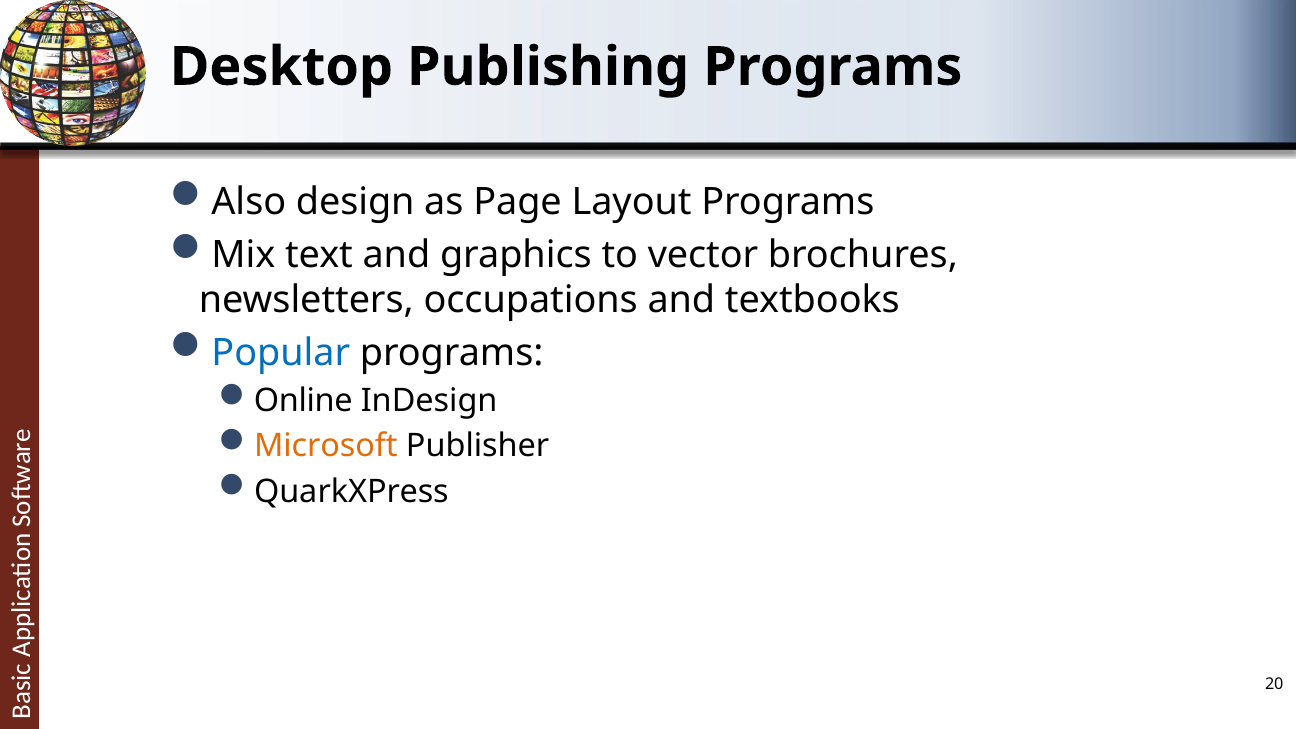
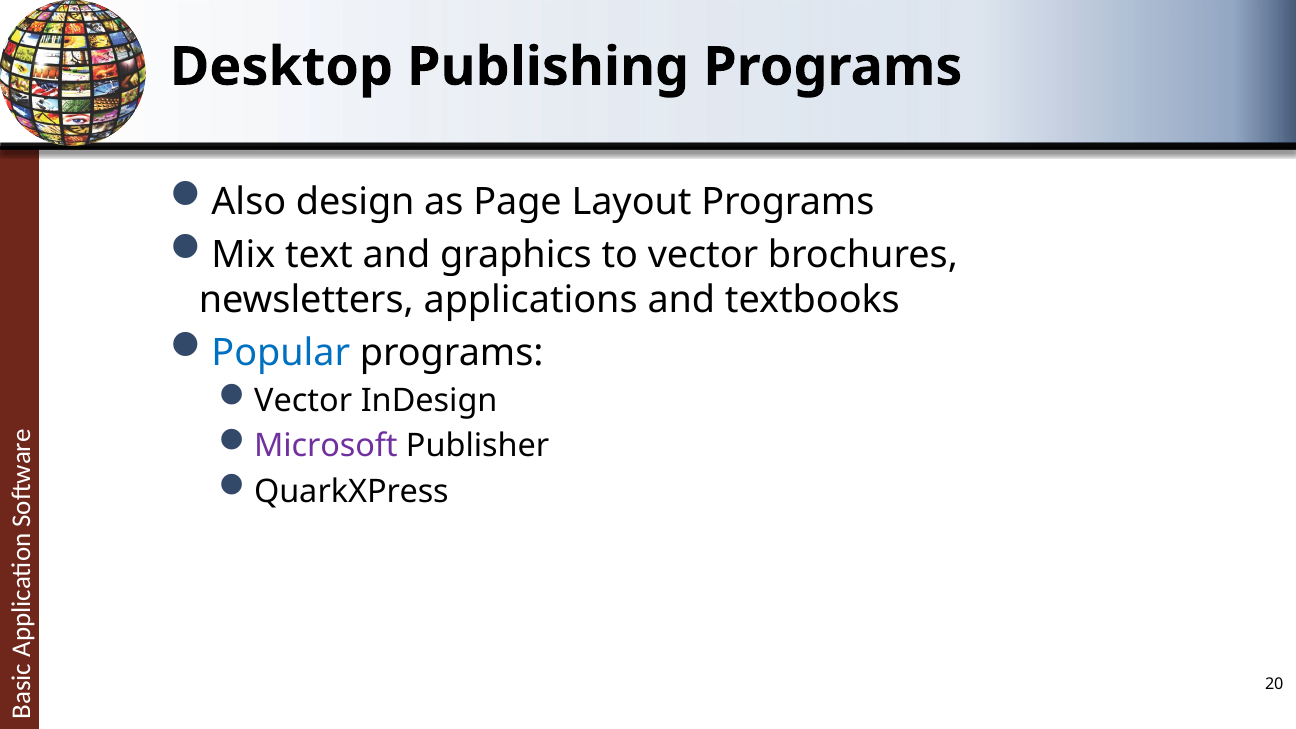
occupations: occupations -> applications
Online at (303, 401): Online -> Vector
Microsoft colour: orange -> purple
